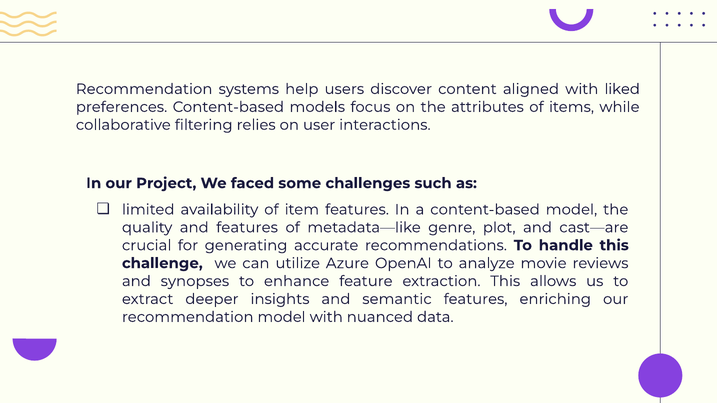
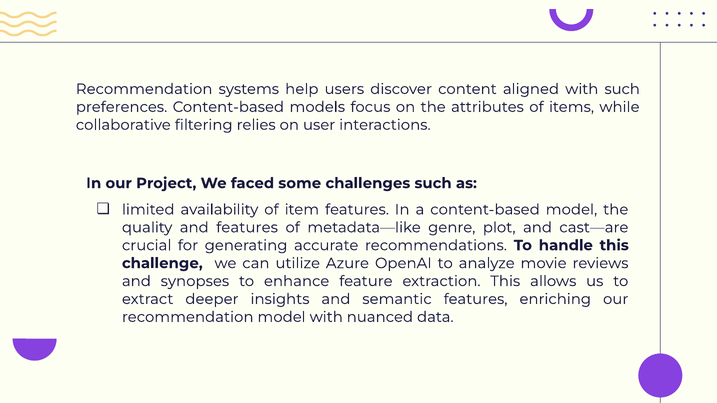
with liked: liked -> such
